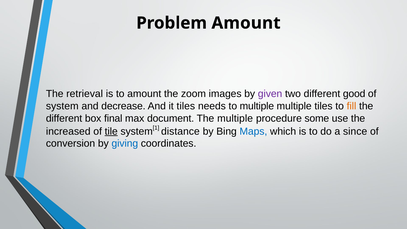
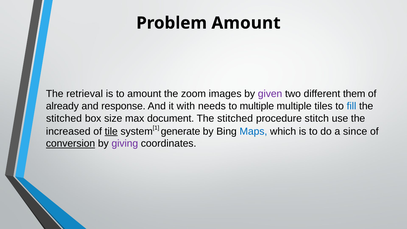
good: good -> them
system at (62, 106): system -> already
decrease: decrease -> response
it tiles: tiles -> with
fill colour: orange -> blue
different at (64, 118): different -> stitched
final: final -> size
multiple at (235, 118): multiple -> stitched
some: some -> stitch
distance: distance -> generate
conversion underline: none -> present
giving colour: blue -> purple
